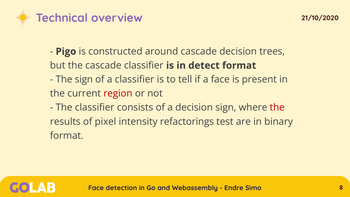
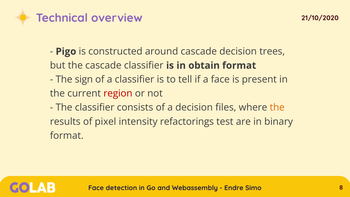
detect: detect -> obtain
decision sign: sign -> files
the at (277, 107) colour: red -> orange
